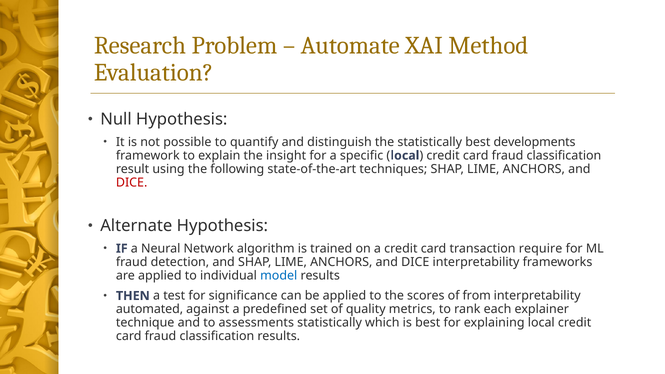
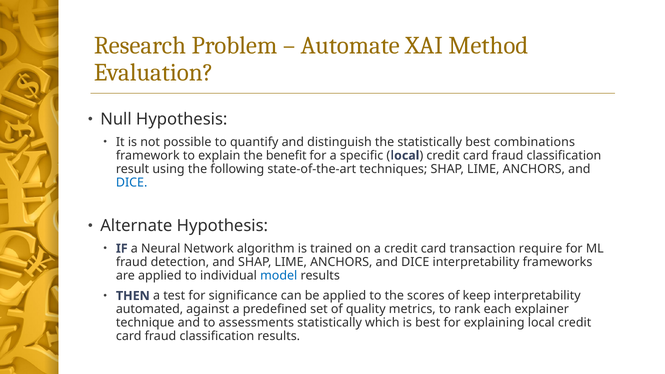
developments: developments -> combinations
insight: insight -> benefit
DICE at (132, 183) colour: red -> blue
from: from -> keep
